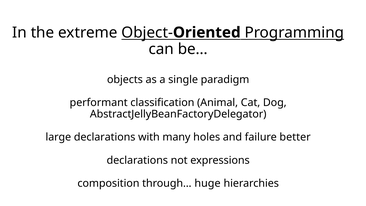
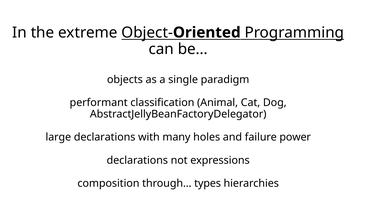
better: better -> power
huge: huge -> types
